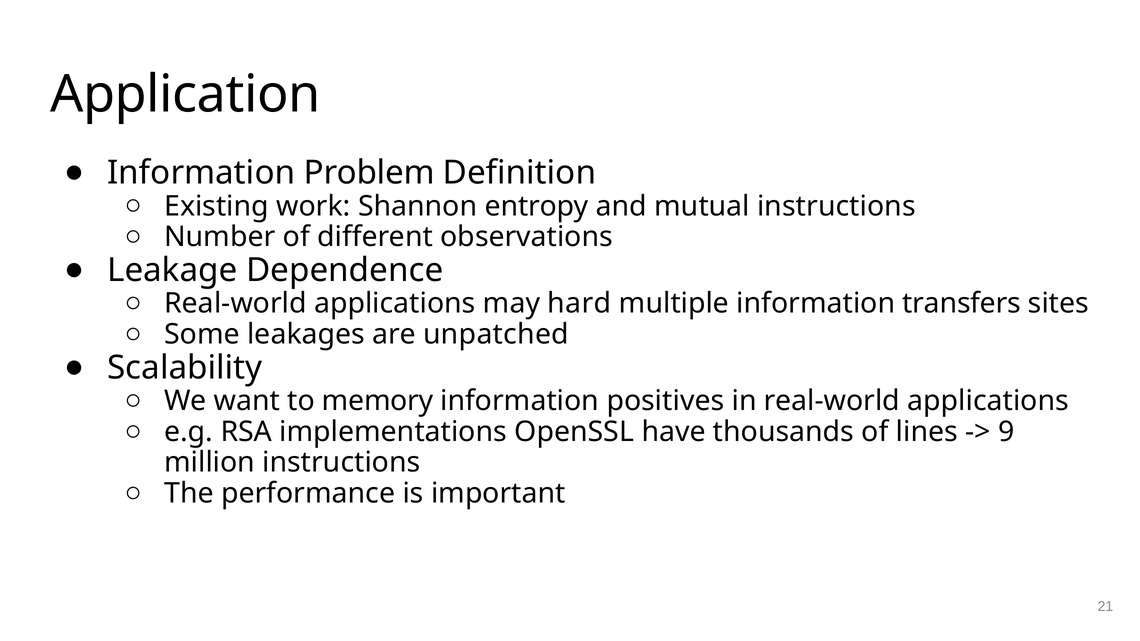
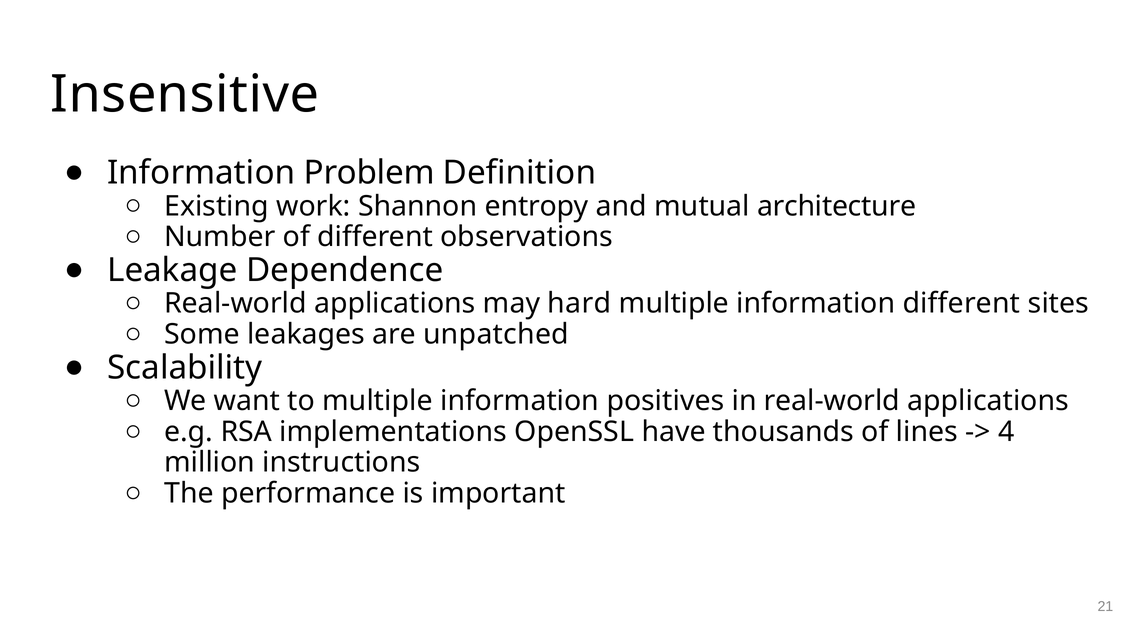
Application: Application -> Insensitive
mutual instructions: instructions -> architecture
information transfers: transfers -> different
to memory: memory -> multiple
9: 9 -> 4
